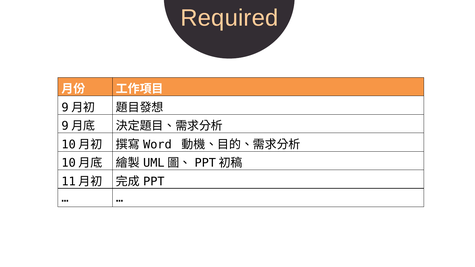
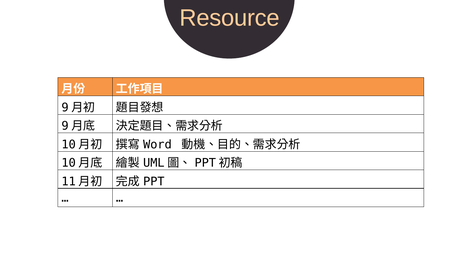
Required: Required -> Resource
